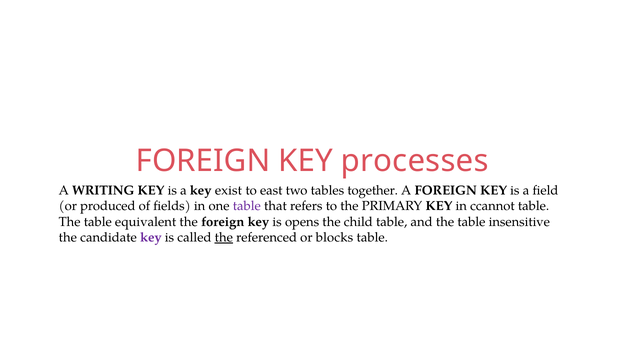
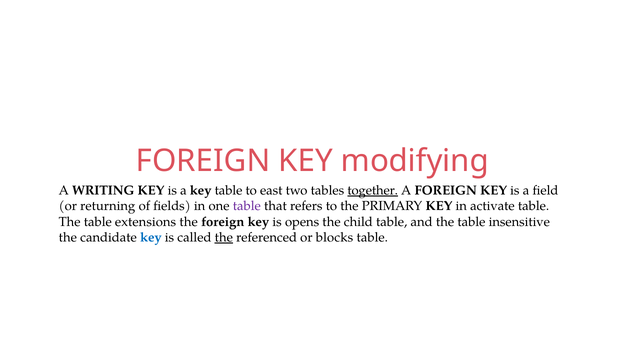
processes: processes -> modifying
key exist: exist -> table
together underline: none -> present
produced: produced -> returning
ccannot: ccannot -> activate
equivalent: equivalent -> extensions
key at (151, 237) colour: purple -> blue
